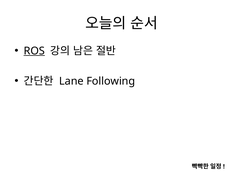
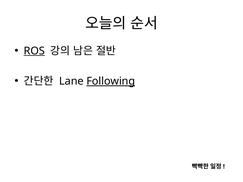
Following underline: none -> present
